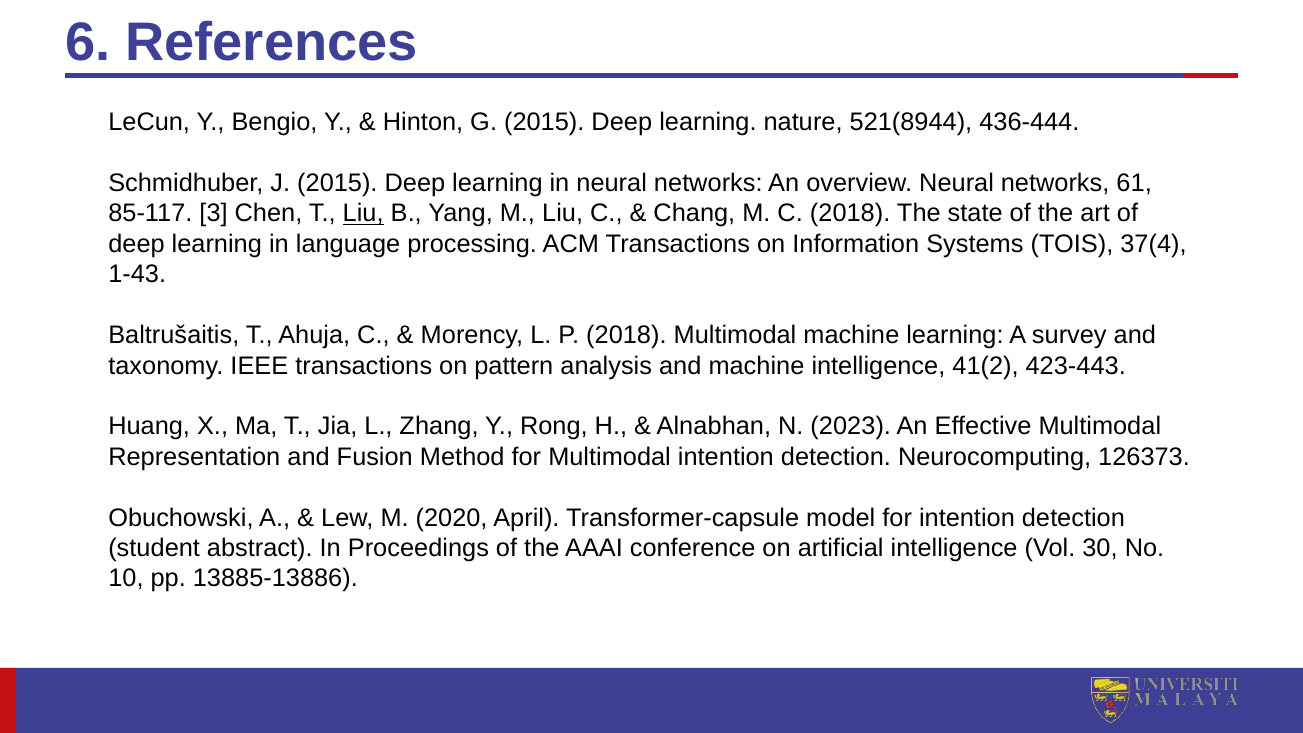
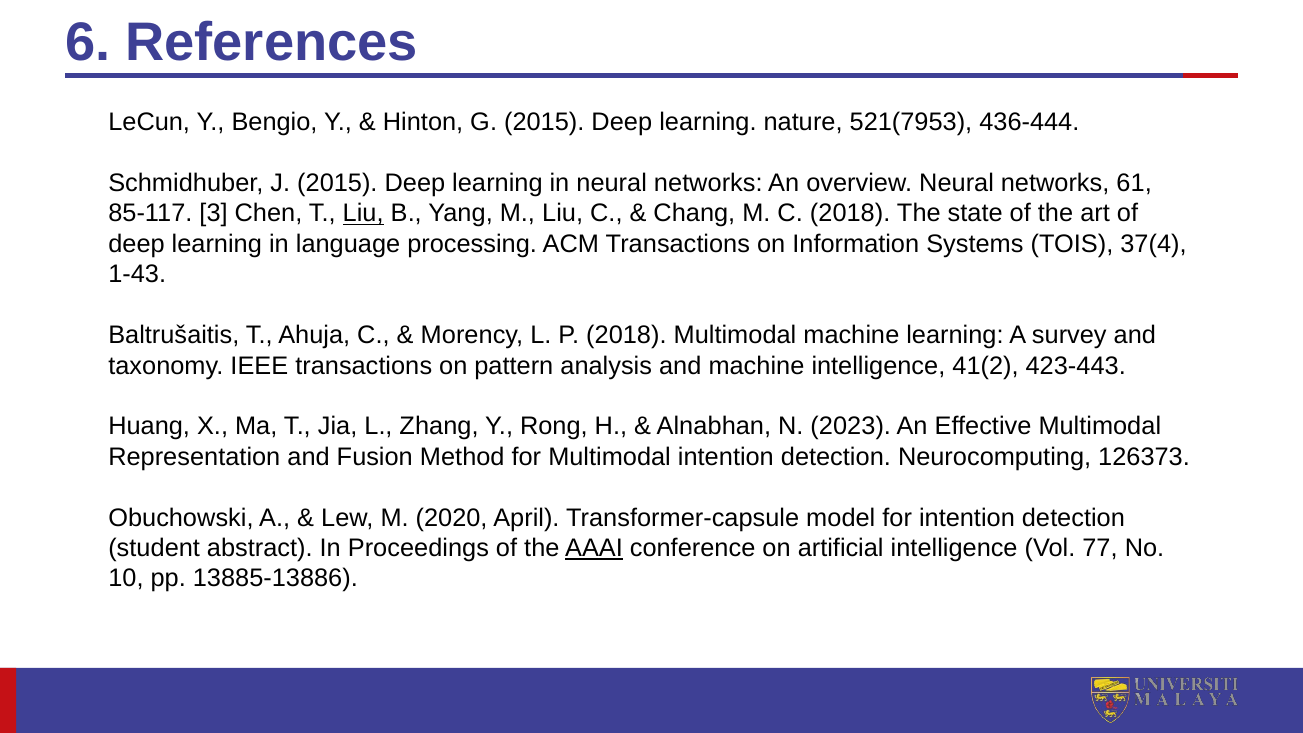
521(8944: 521(8944 -> 521(7953
AAAI underline: none -> present
30: 30 -> 77
